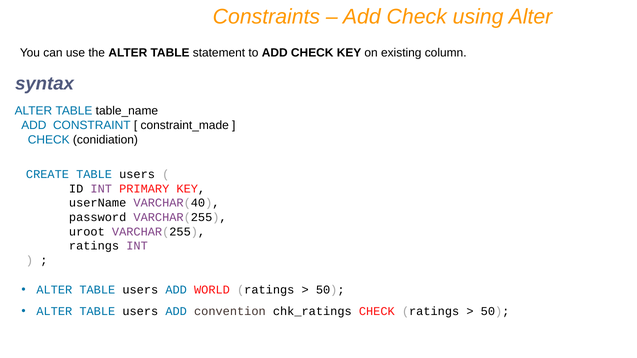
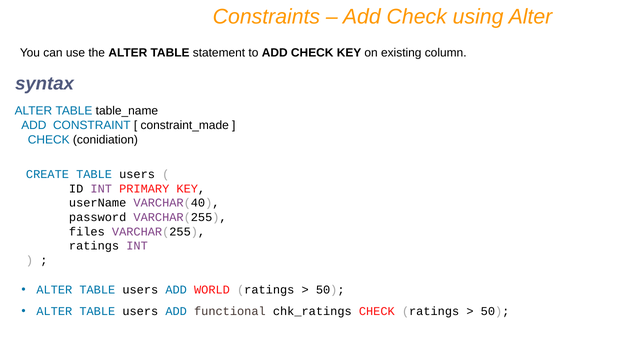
uroot: uroot -> files
convention: convention -> functional
